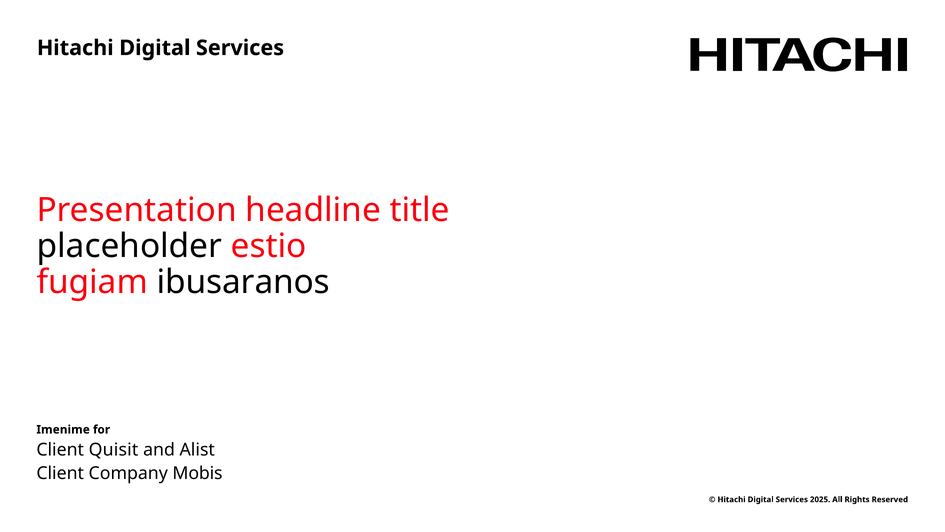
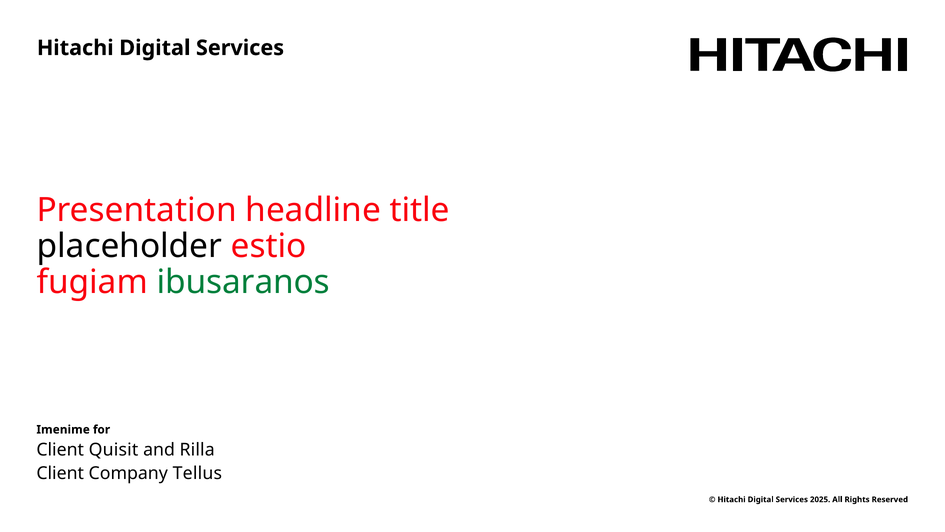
ibusaranos colour: black -> green
Alist: Alist -> Rilla
Mobis: Mobis -> Tellus
